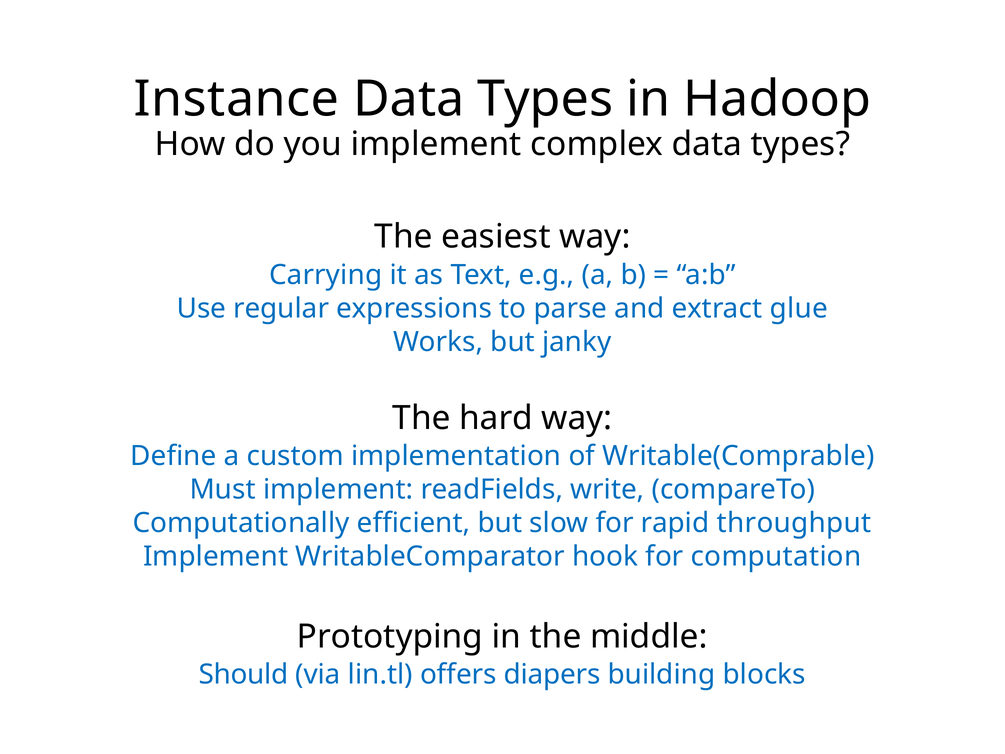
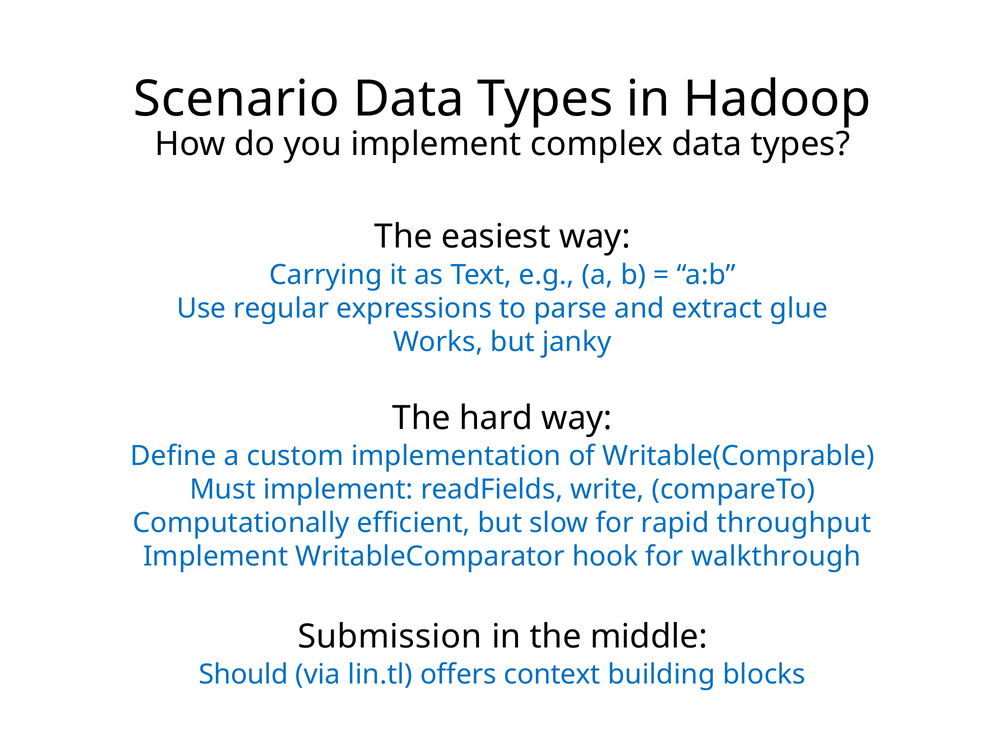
Instance: Instance -> Scenario
computation: computation -> walkthrough
Prototyping: Prototyping -> Submission
diapers: diapers -> context
